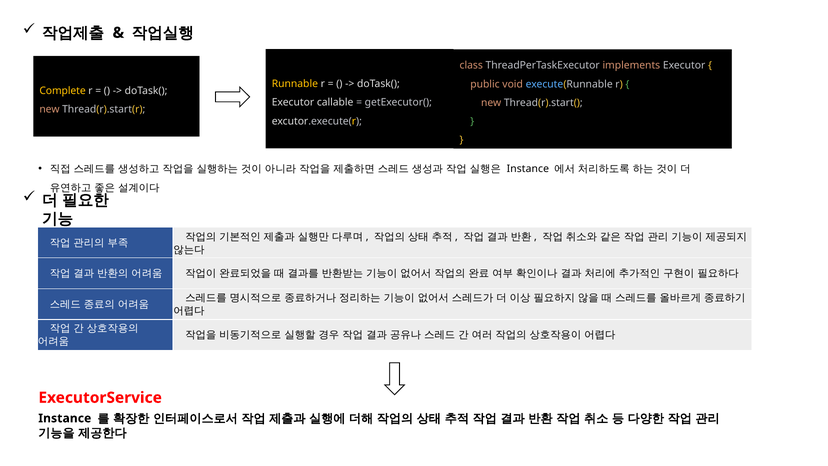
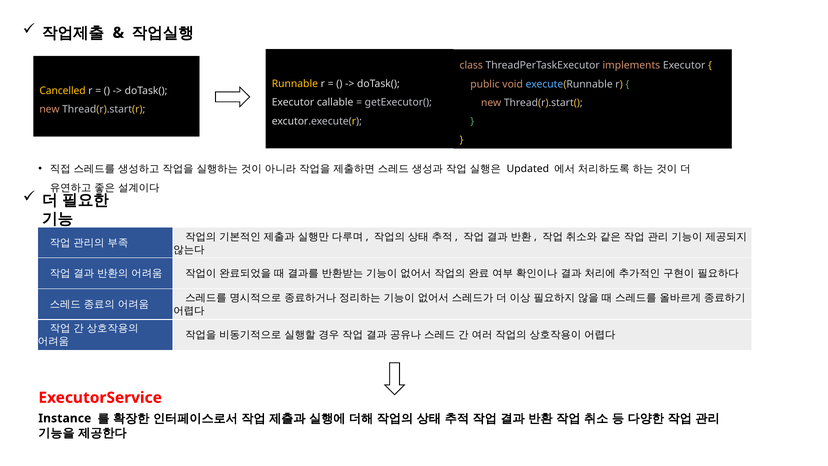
Complete: Complete -> Cancelled
Instance at (528, 169): Instance -> Updated
